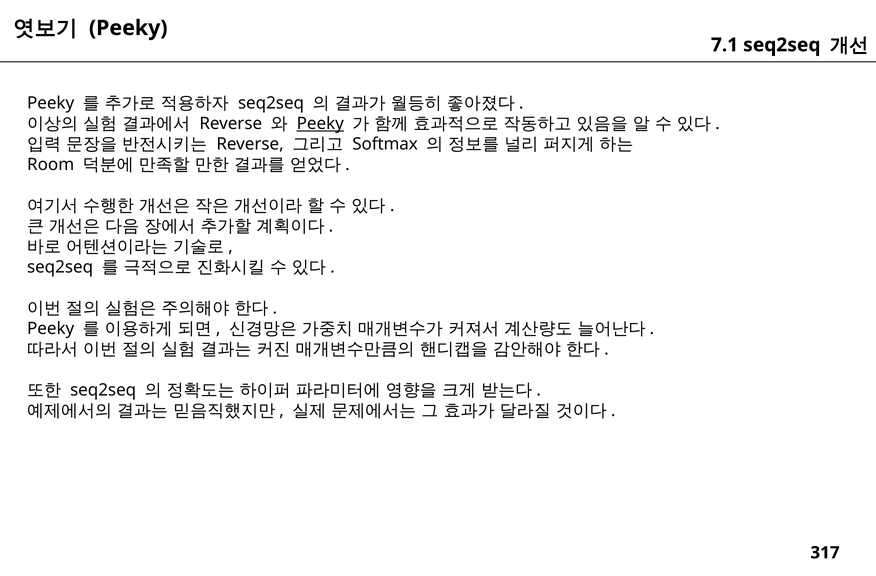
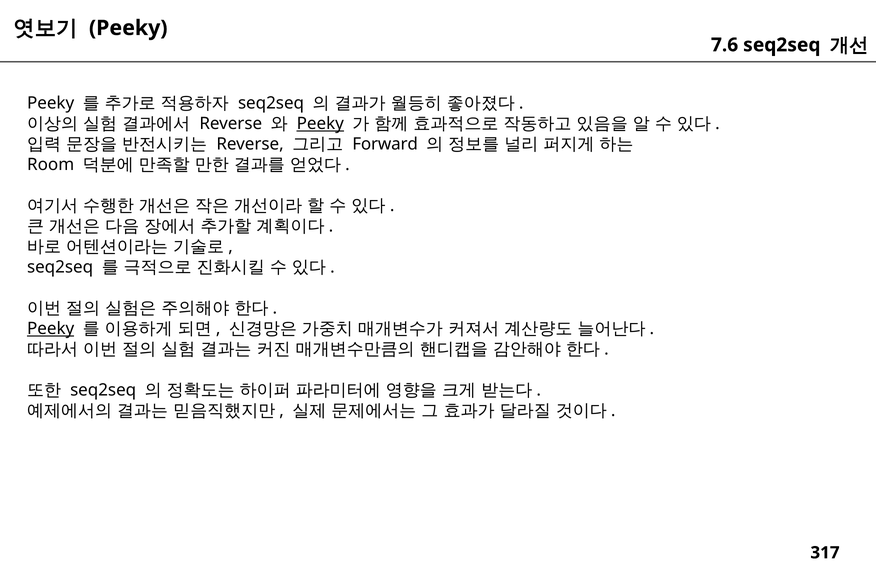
7.1: 7.1 -> 7.6
Softmax: Softmax -> Forward
Peeky at (51, 328) underline: none -> present
